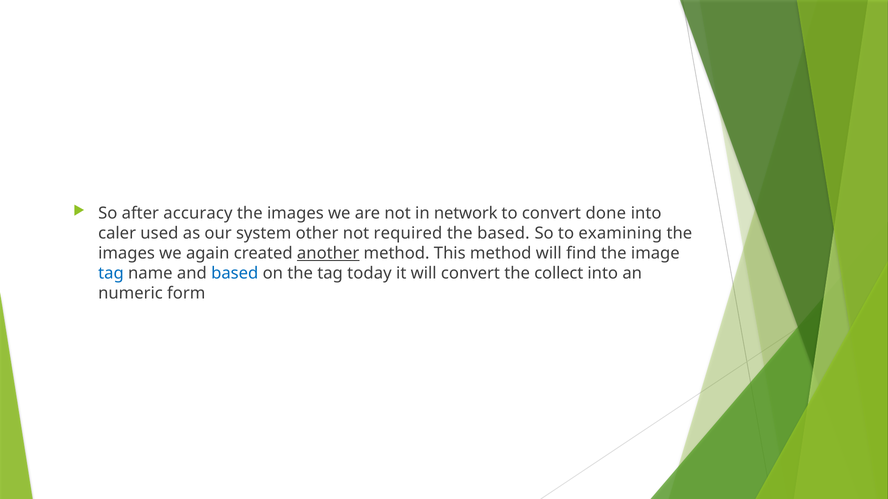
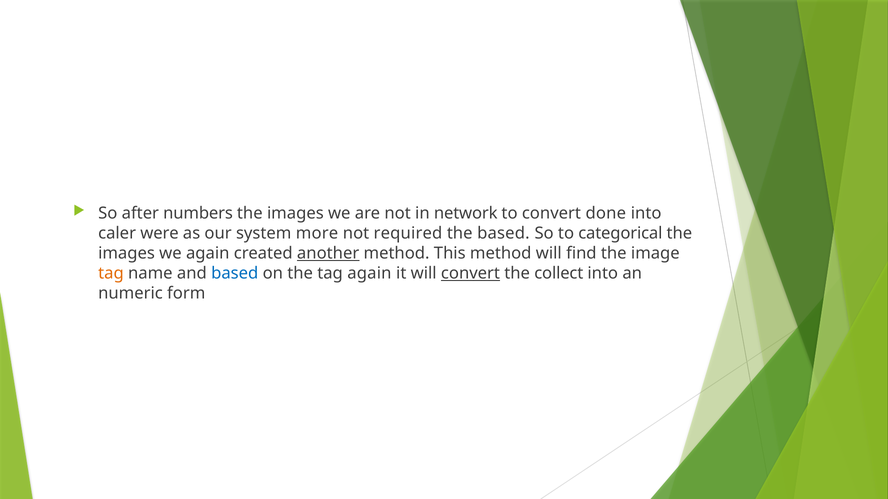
accuracy: accuracy -> numbers
used: used -> were
other: other -> more
examining: examining -> categorical
tag at (111, 273) colour: blue -> orange
tag today: today -> again
convert at (470, 273) underline: none -> present
